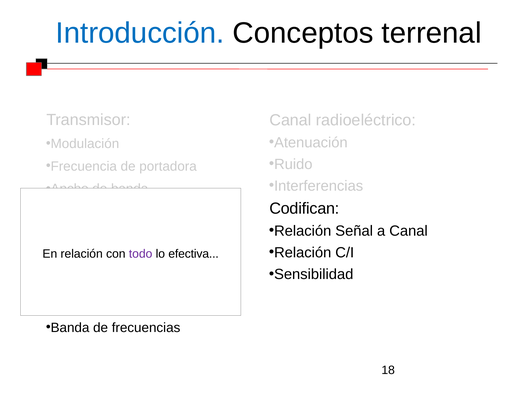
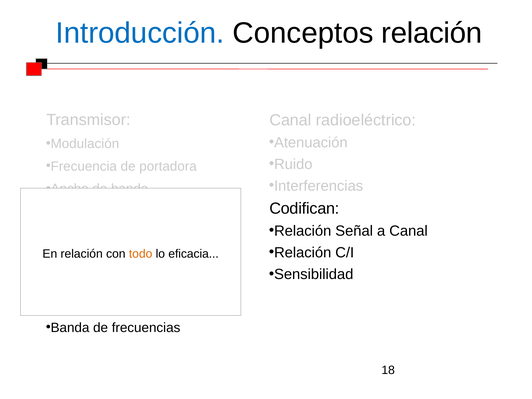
Conceptos terrenal: terrenal -> relación
todo colour: purple -> orange
efectiva: efectiva -> eficacia
